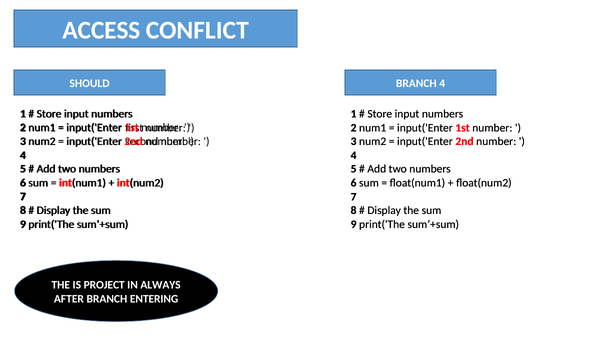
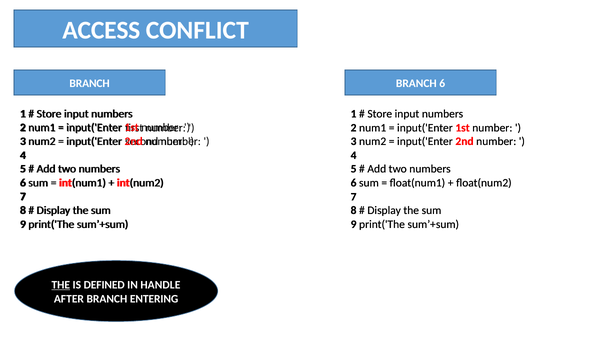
SHOULD at (90, 83): SHOULD -> BRANCH
BRANCH 4: 4 -> 6
THE at (61, 285) underline: none -> present
PROJECT: PROJECT -> DEFINED
ALWAYS: ALWAYS -> HANDLE
